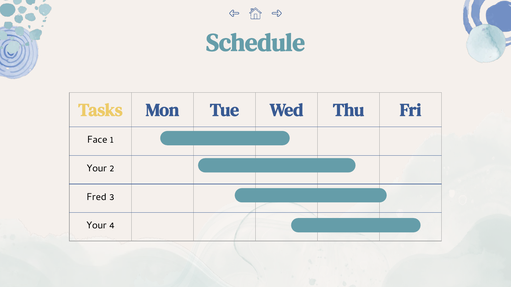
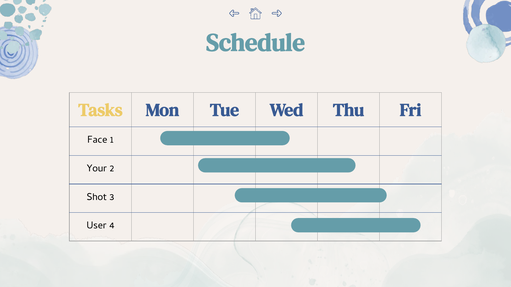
Fred: Fred -> Shot
Your at (97, 226): Your -> User
